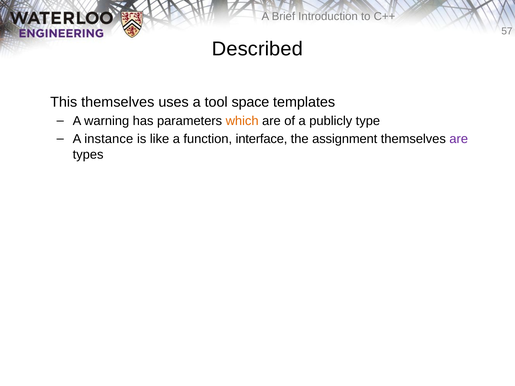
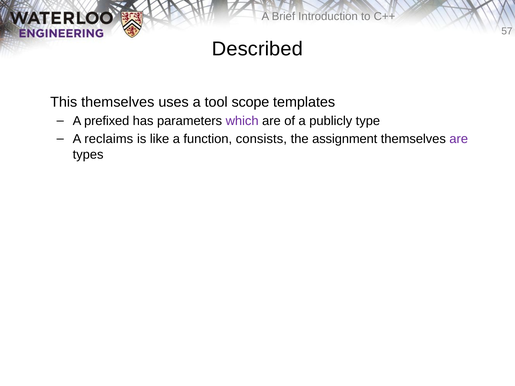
space: space -> scope
warning: warning -> prefixed
which colour: orange -> purple
instance: instance -> reclaims
interface: interface -> consists
